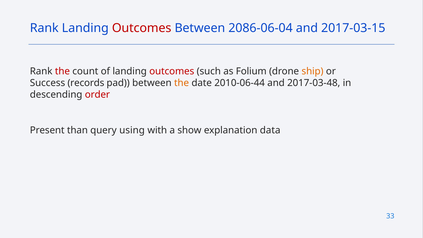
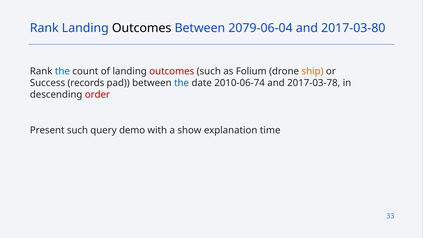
Outcomes at (142, 28) colour: red -> black
2086-06-04: 2086-06-04 -> 2079-06-04
2017-03-15: 2017-03-15 -> 2017-03-80
the at (62, 71) colour: red -> blue
the at (182, 83) colour: orange -> blue
2010-06-44: 2010-06-44 -> 2010-06-74
2017-03-48: 2017-03-48 -> 2017-03-78
Present than: than -> such
using: using -> demo
data: data -> time
